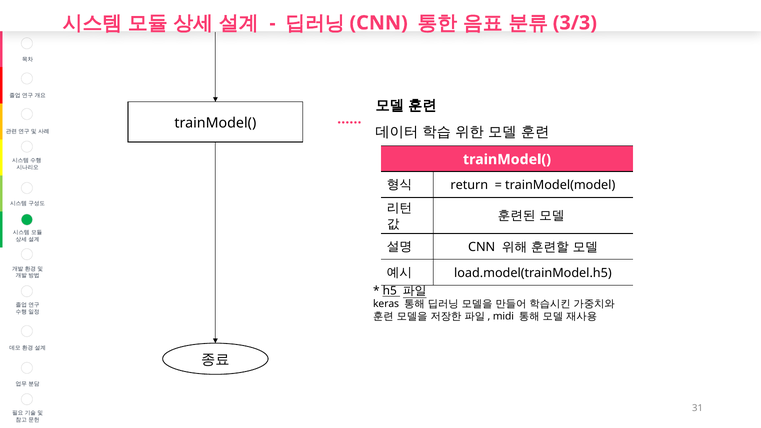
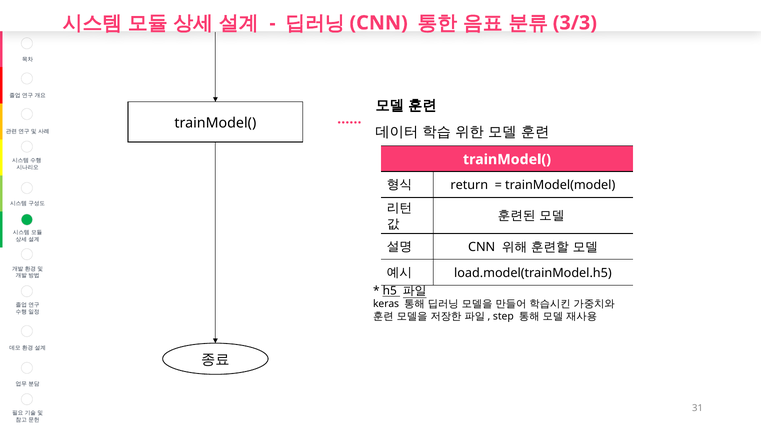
midi: midi -> step
